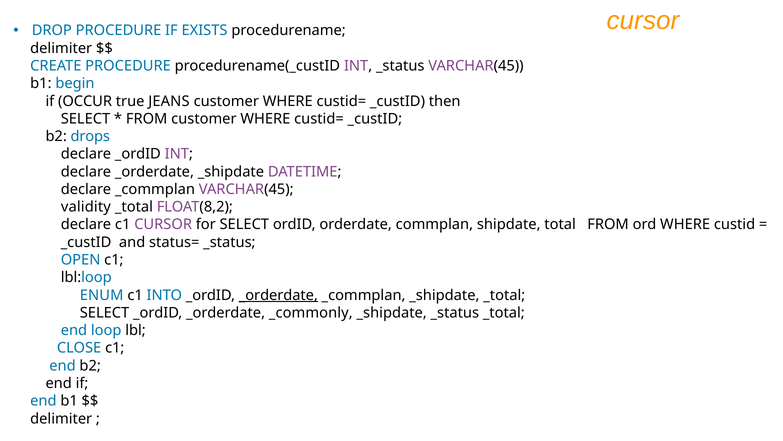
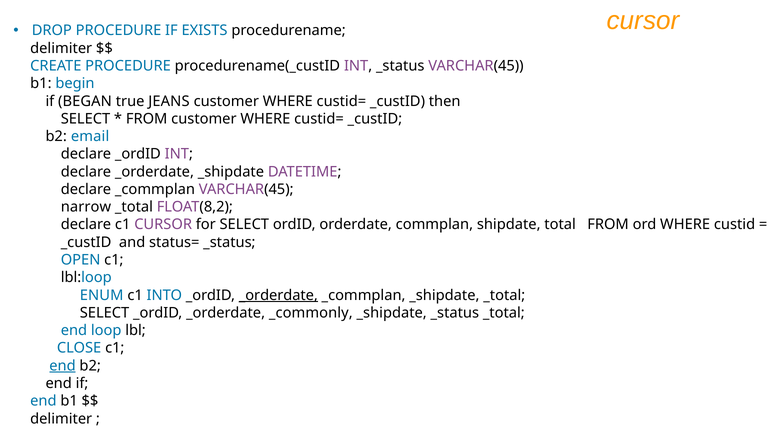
OCCUR: OCCUR -> BEGAN
drops: drops -> email
validity: validity -> narrow
end at (63, 365) underline: none -> present
